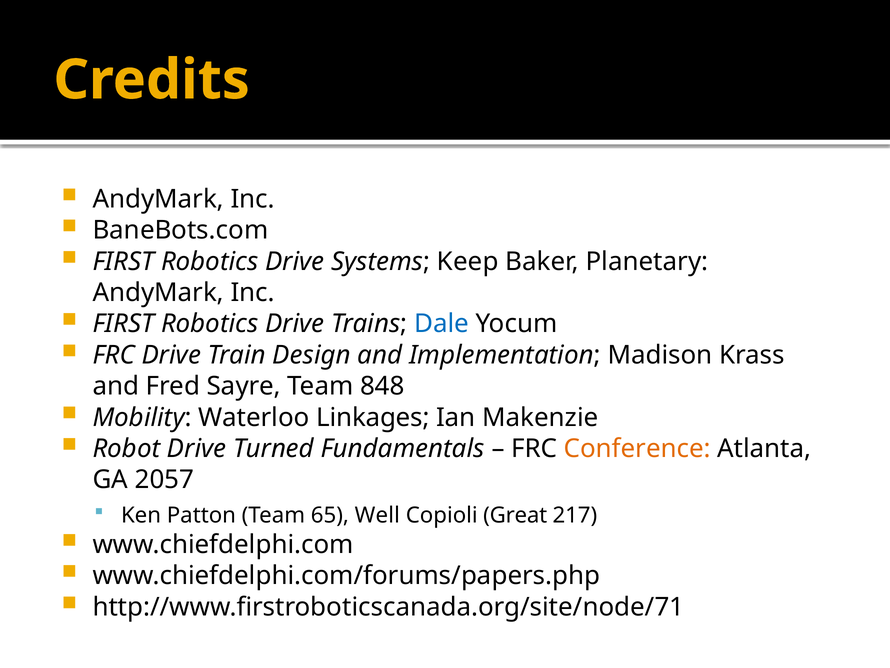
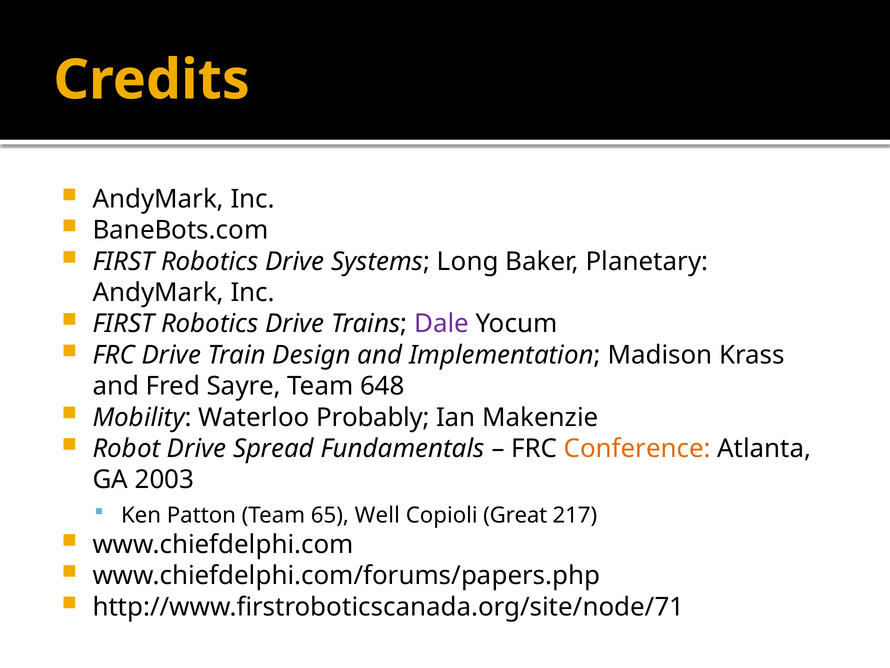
Keep: Keep -> Long
Dale colour: blue -> purple
848: 848 -> 648
Linkages: Linkages -> Probably
Turned: Turned -> Spread
2057: 2057 -> 2003
